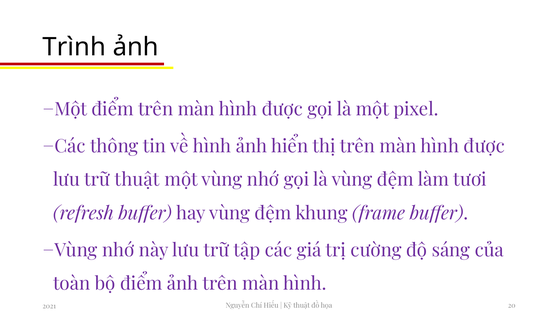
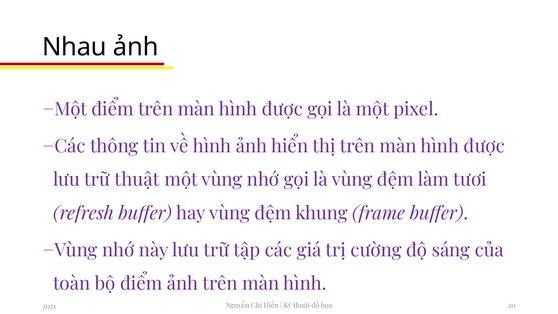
Trình: Trình -> Nhau
